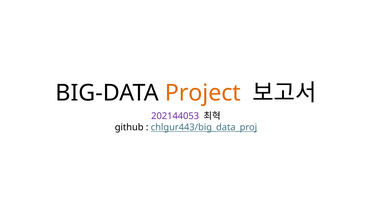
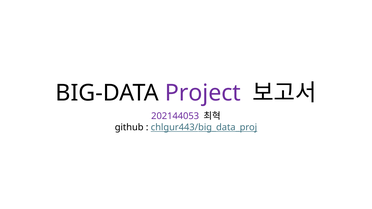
Project colour: orange -> purple
